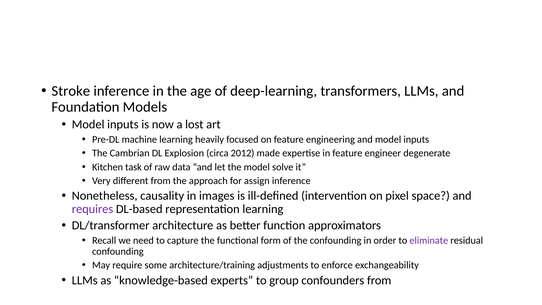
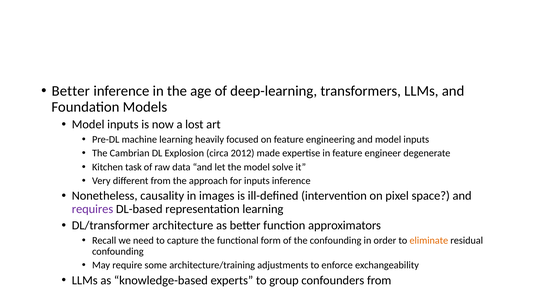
Stroke at (71, 91): Stroke -> Better
for assign: assign -> inputs
eliminate colour: purple -> orange
